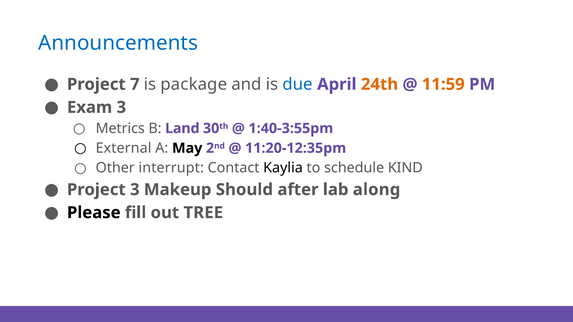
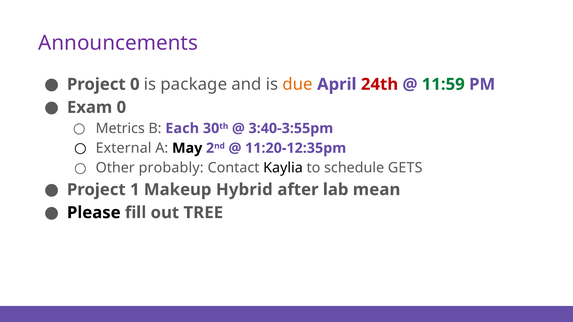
Announcements colour: blue -> purple
Project 7: 7 -> 0
due colour: blue -> orange
24th colour: orange -> red
11:59 colour: orange -> green
Exam 3: 3 -> 0
Land: Land -> Each
1:40-3:55pm: 1:40-3:55pm -> 3:40-3:55pm
interrupt: interrupt -> probably
KIND: KIND -> GETS
Project 3: 3 -> 1
Should: Should -> Hybrid
along: along -> mean
